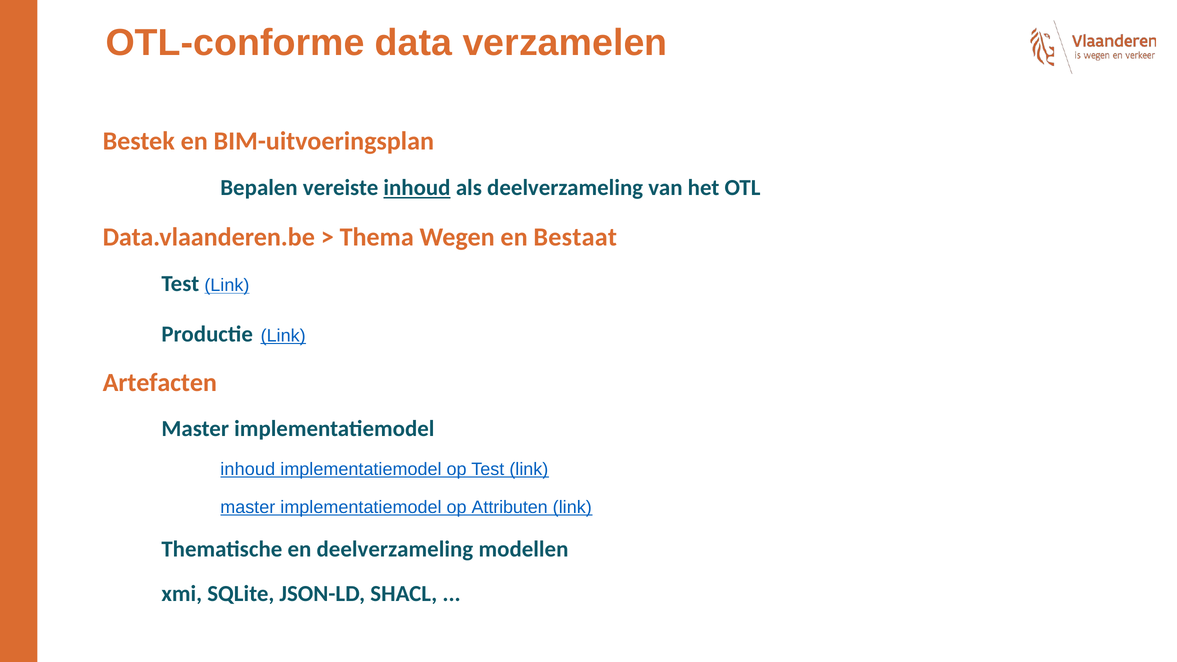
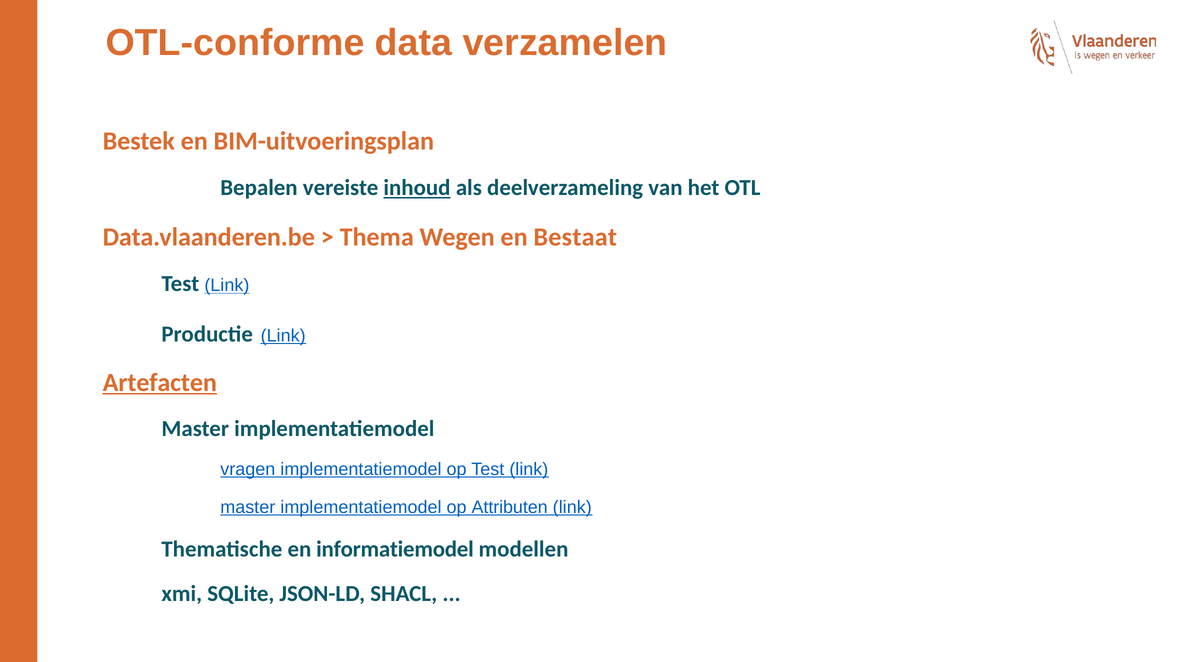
Artefacten underline: none -> present
inhoud at (248, 469): inhoud -> vragen
en deelverzameling: deelverzameling -> informatiemodel
